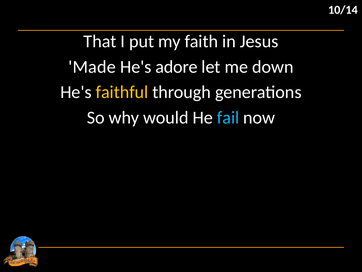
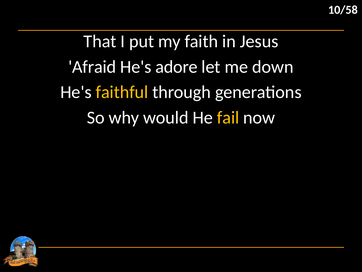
10/14: 10/14 -> 10/58
Made: Made -> Afraid
fail colour: light blue -> yellow
